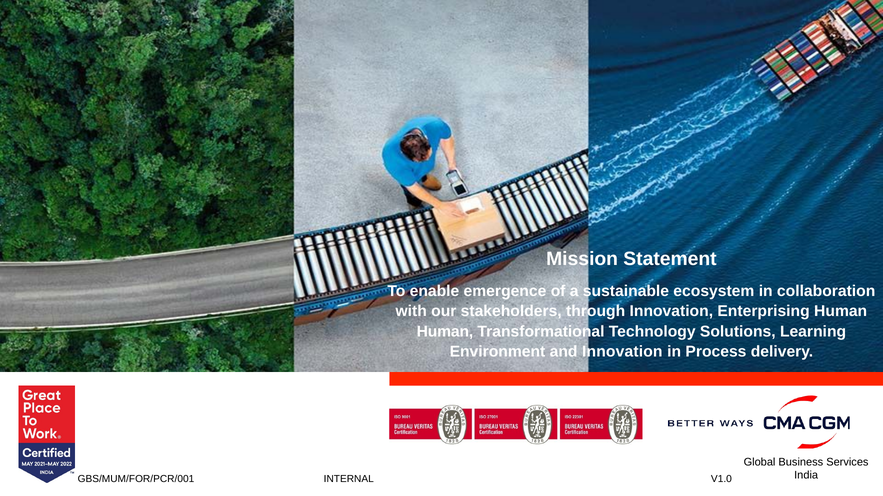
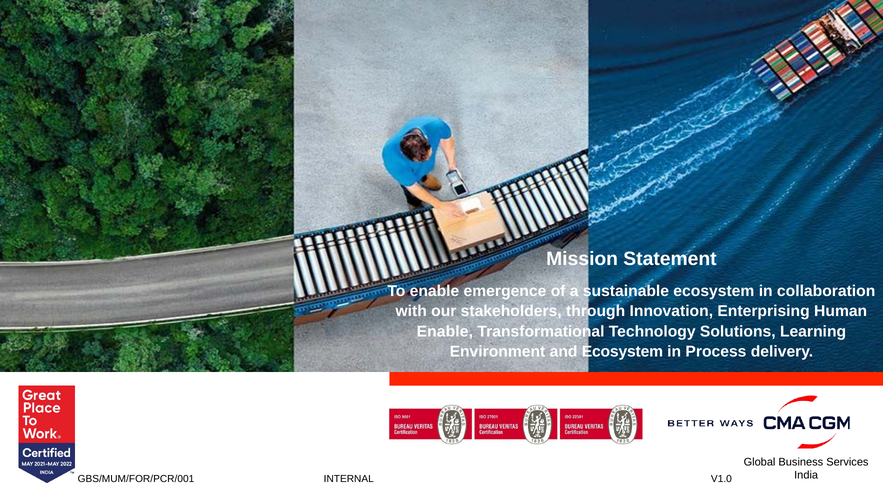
Human at (445, 332): Human -> Enable
and Innovation: Innovation -> Ecosystem
